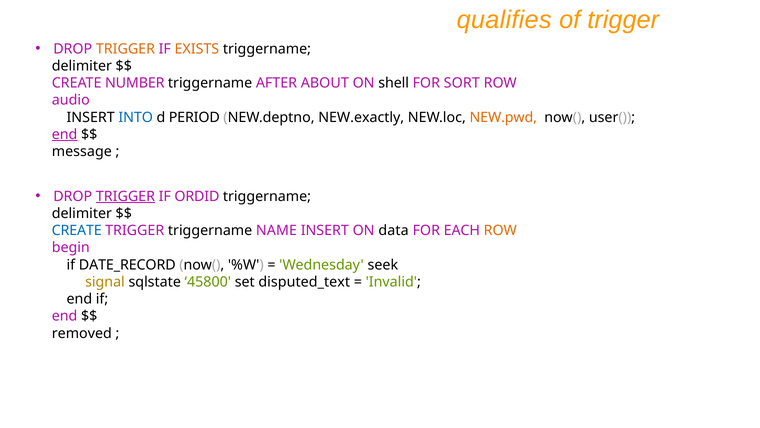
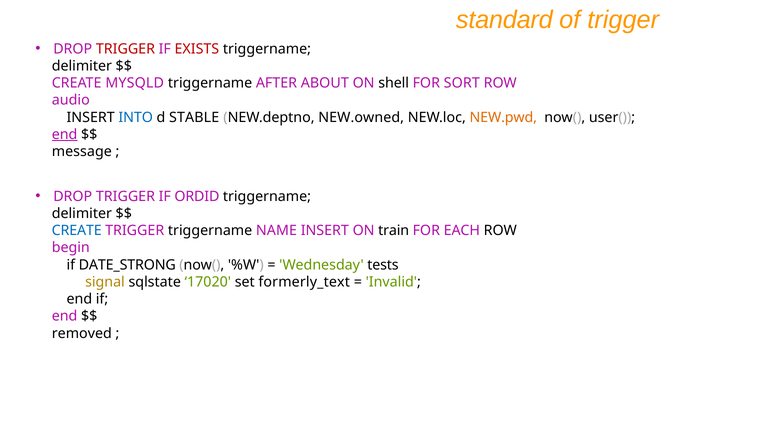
qualifies: qualifies -> standard
TRIGGER at (125, 49) colour: orange -> red
EXISTS colour: orange -> red
NUMBER: NUMBER -> MYSQLD
PERIOD: PERIOD -> STABLE
NEW.exactly: NEW.exactly -> NEW.owned
TRIGGER at (125, 196) underline: present -> none
data: data -> train
ROW at (500, 230) colour: orange -> black
DATE_RECORD: DATE_RECORD -> DATE_STRONG
seek: seek -> tests
45800: 45800 -> 17020
disputed_text: disputed_text -> formerly_text
